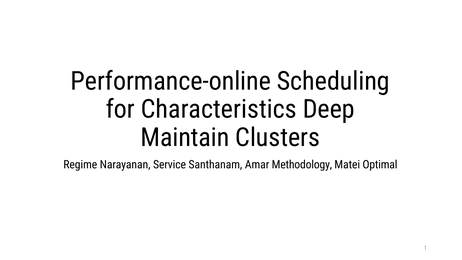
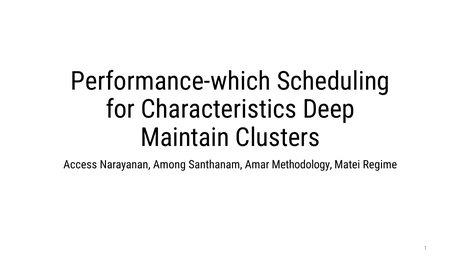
Performance-online: Performance-online -> Performance-which
Regime: Regime -> Access
Service: Service -> Among
Optimal: Optimal -> Regime
